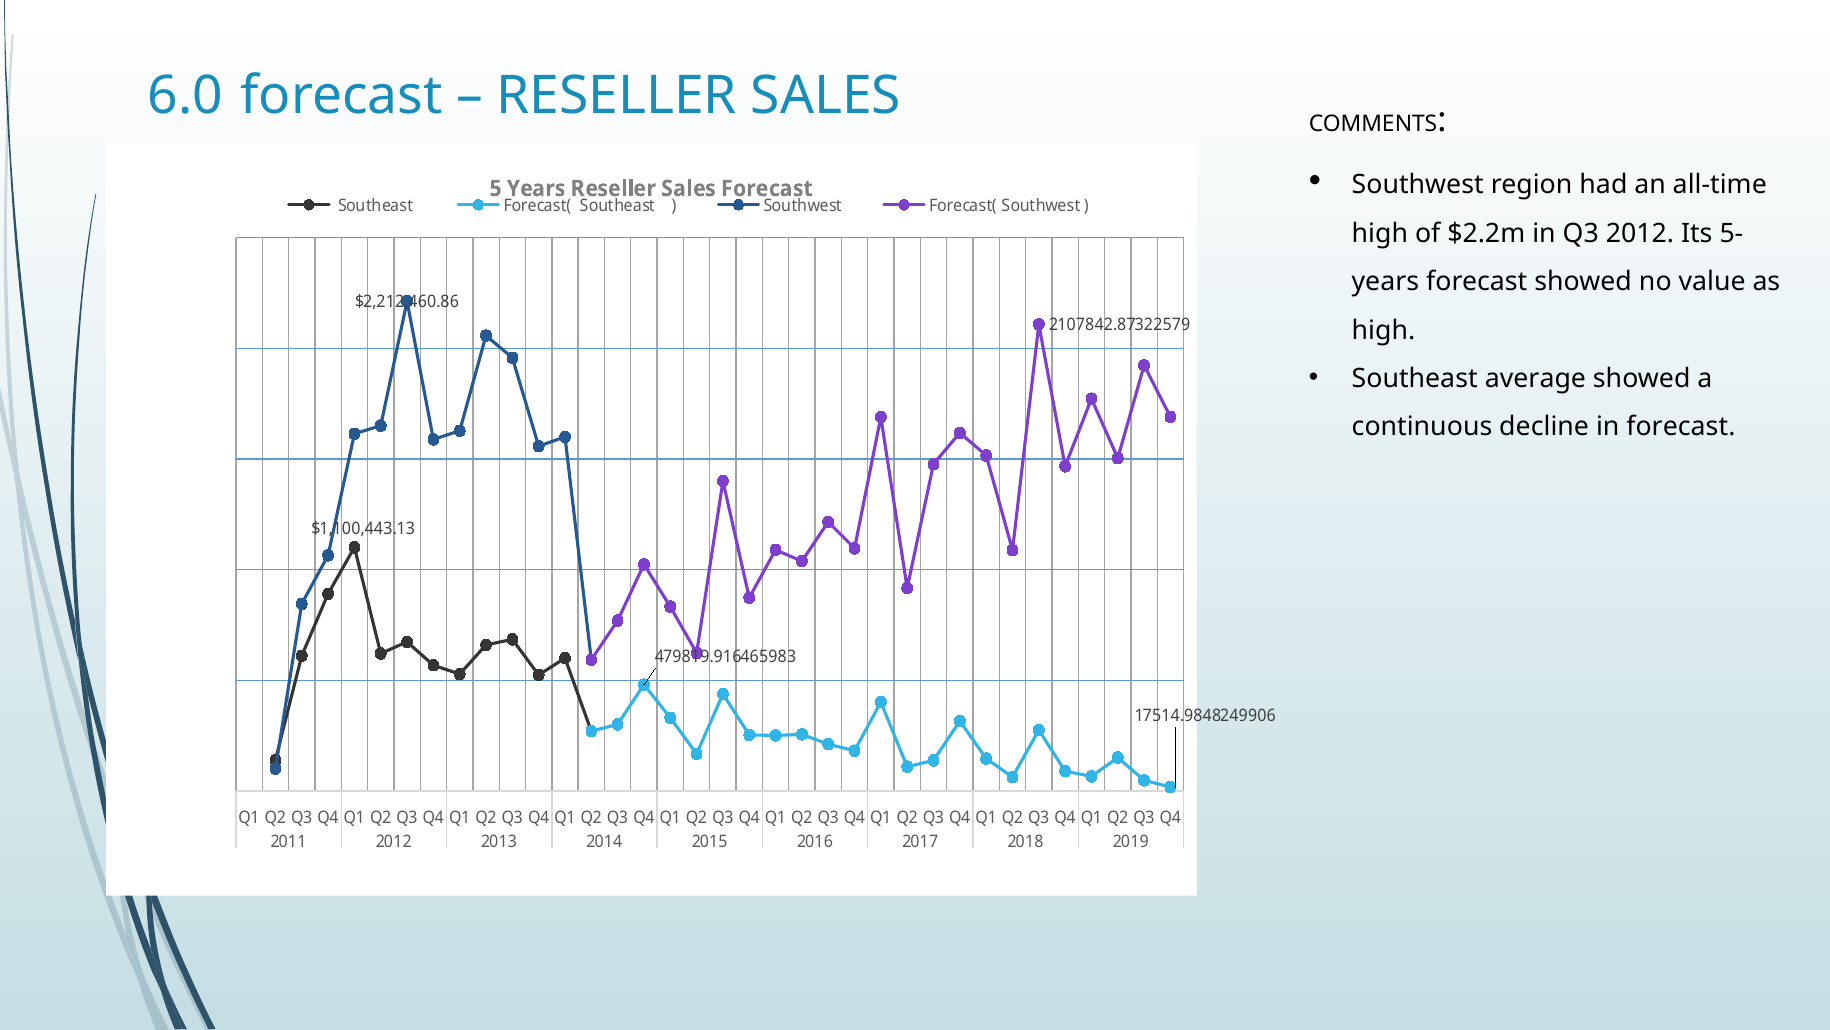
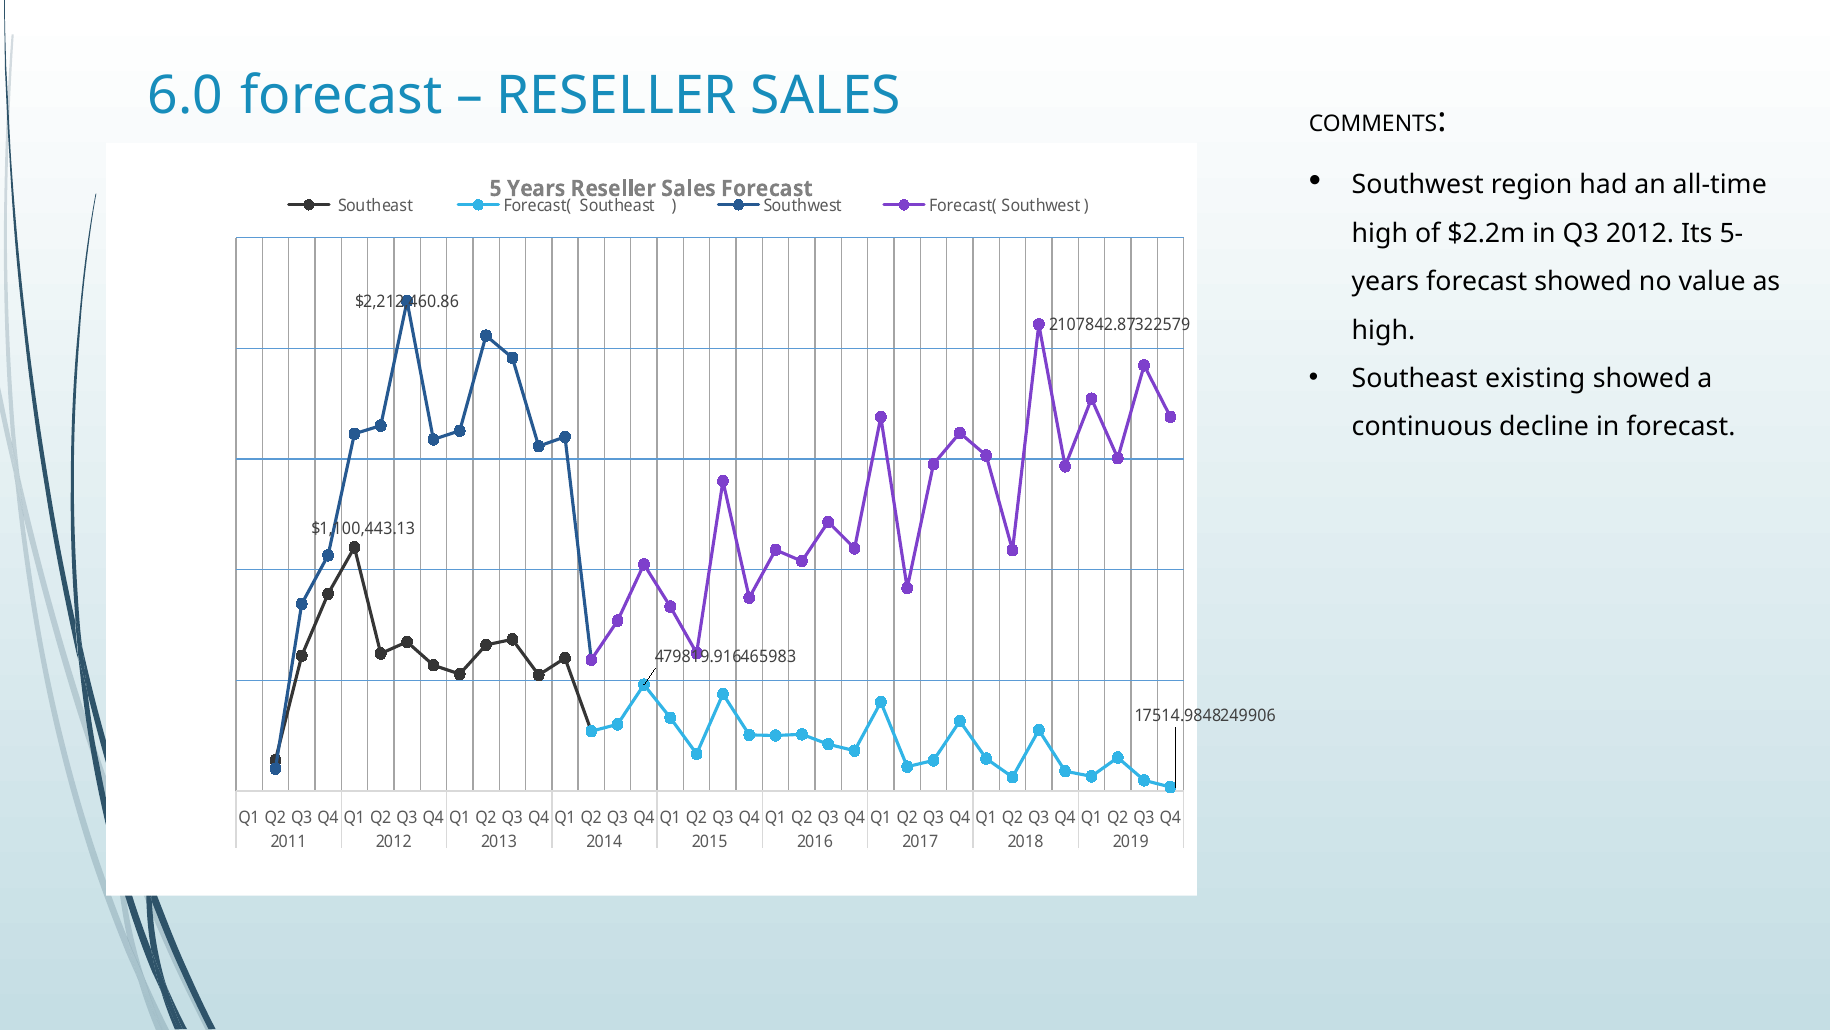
average: average -> existing
